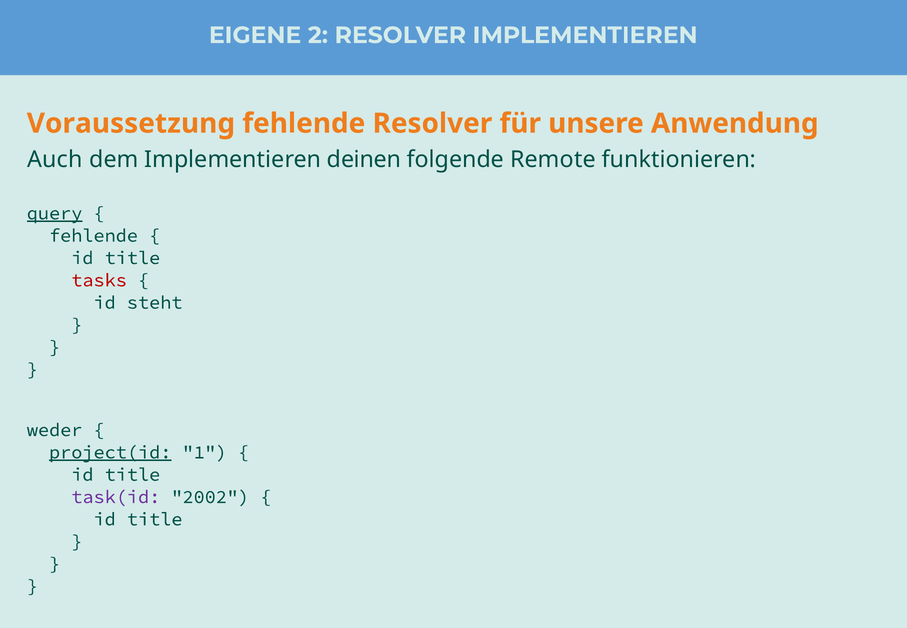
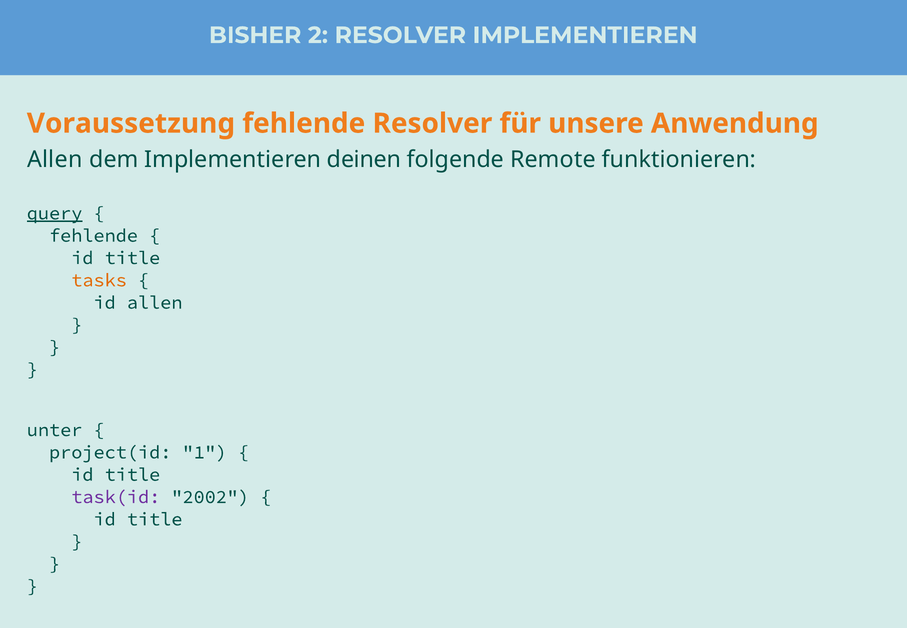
EIGENE: EIGENE -> BISHER
Auch at (55, 159): Auch -> Allen
tasks colour: red -> orange
id steht: steht -> allen
weder: weder -> unter
project(id underline: present -> none
